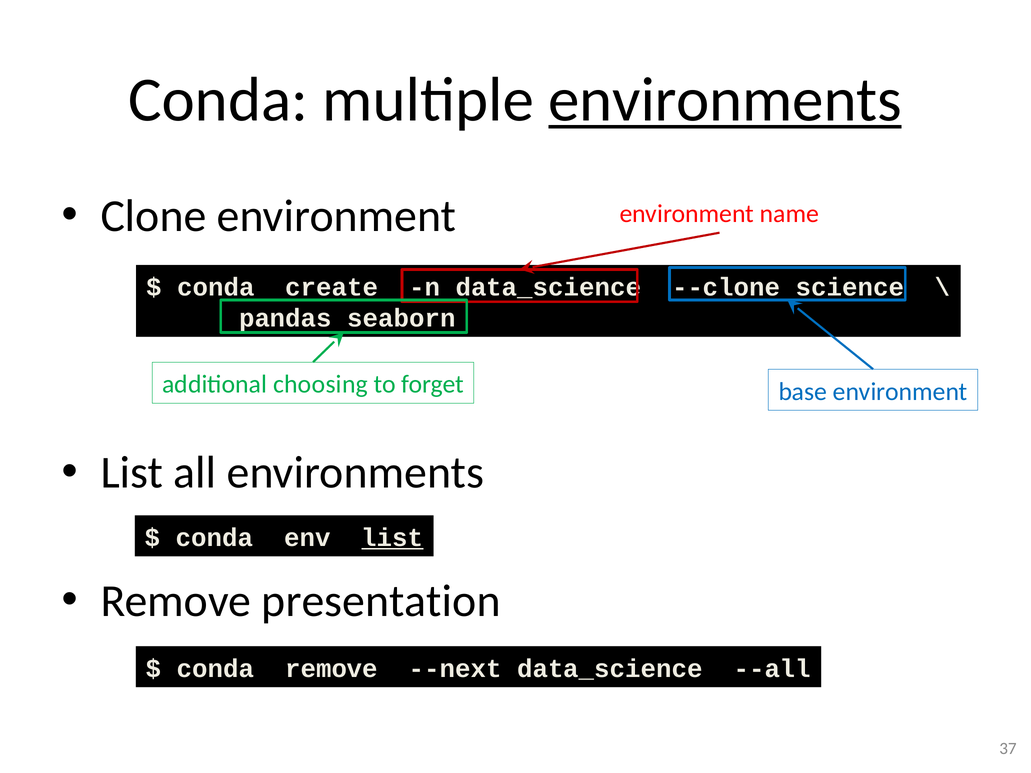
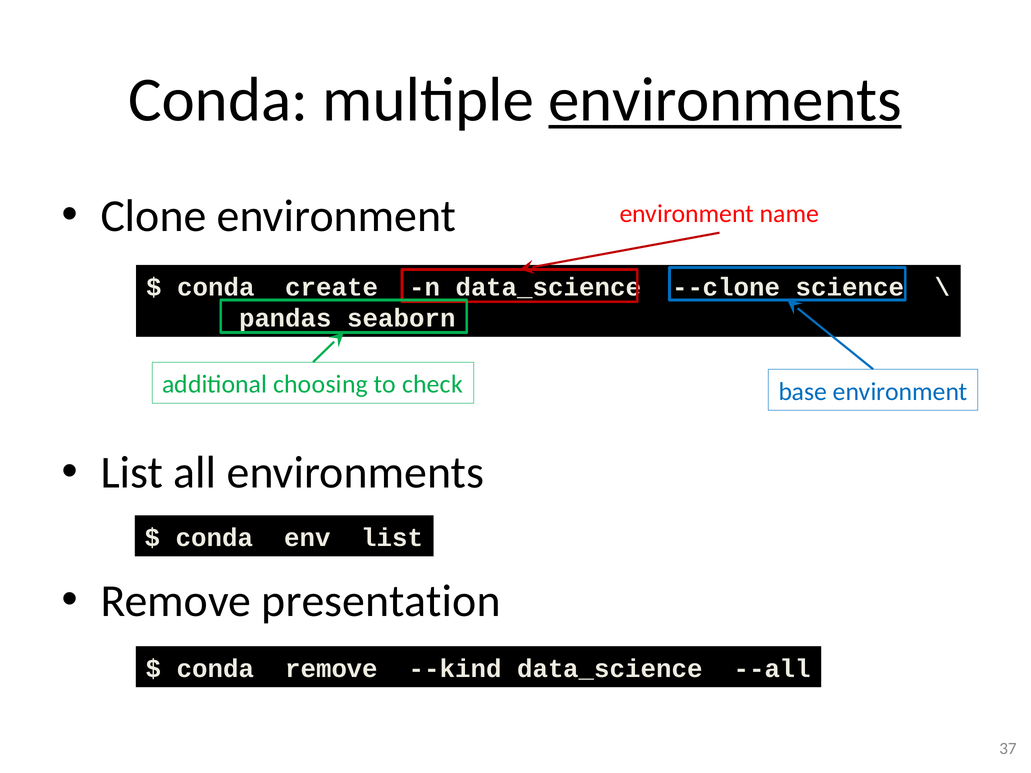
forget: forget -> check
list at (392, 538) underline: present -> none
--next: --next -> --kind
